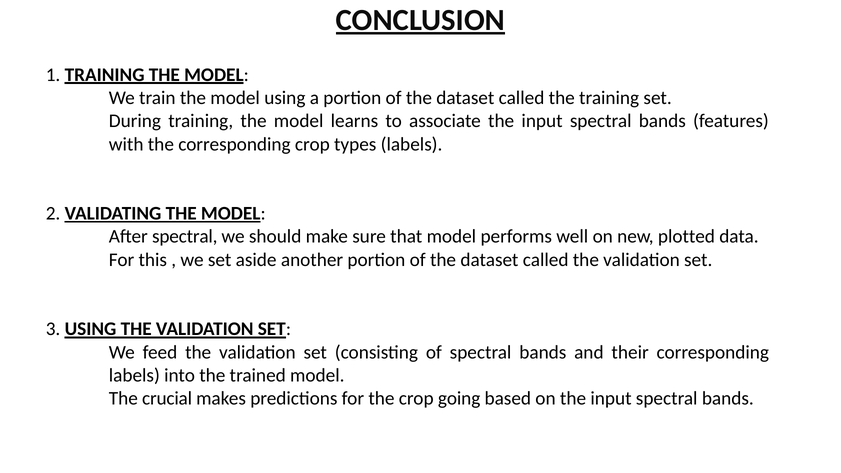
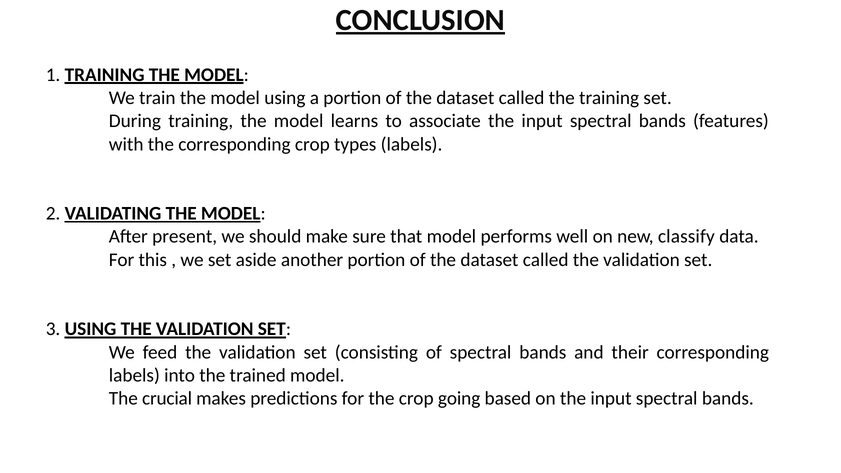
After spectral: spectral -> present
plotted: plotted -> classify
